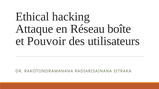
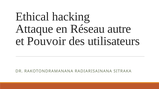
boîte: boîte -> autre
